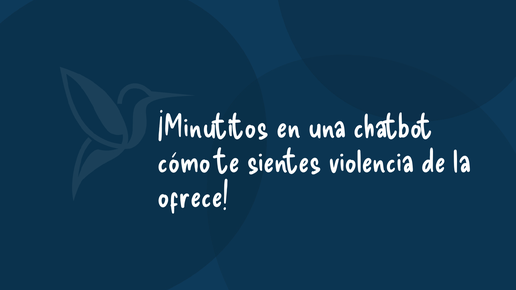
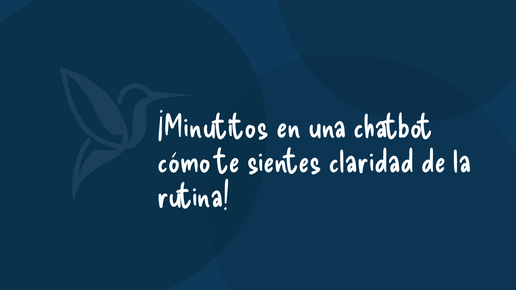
violencia: violencia -> claridad
ofrece: ofrece -> rutina
